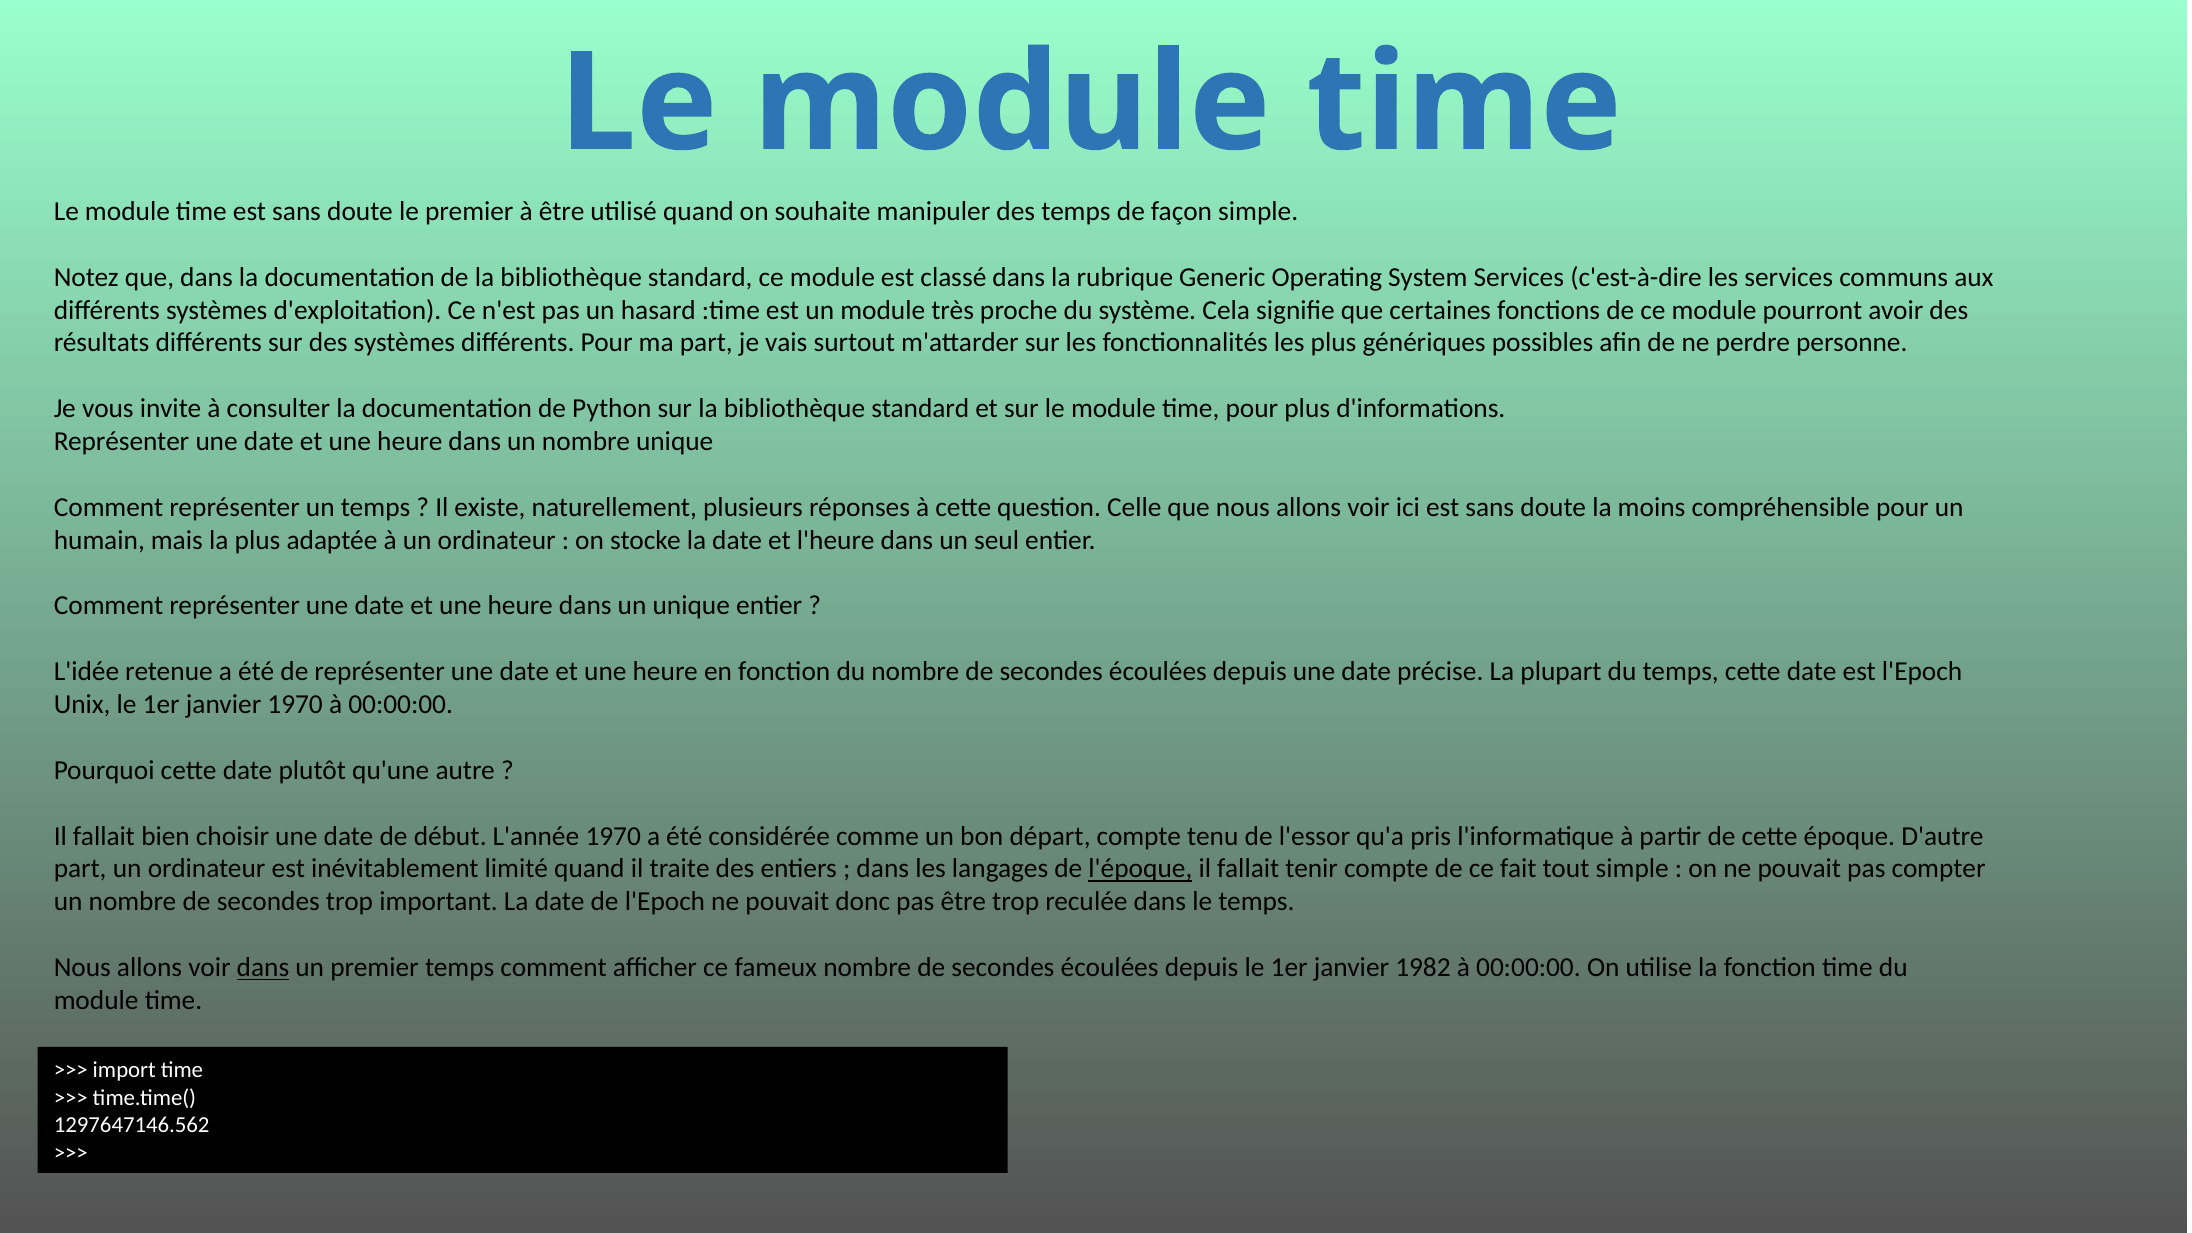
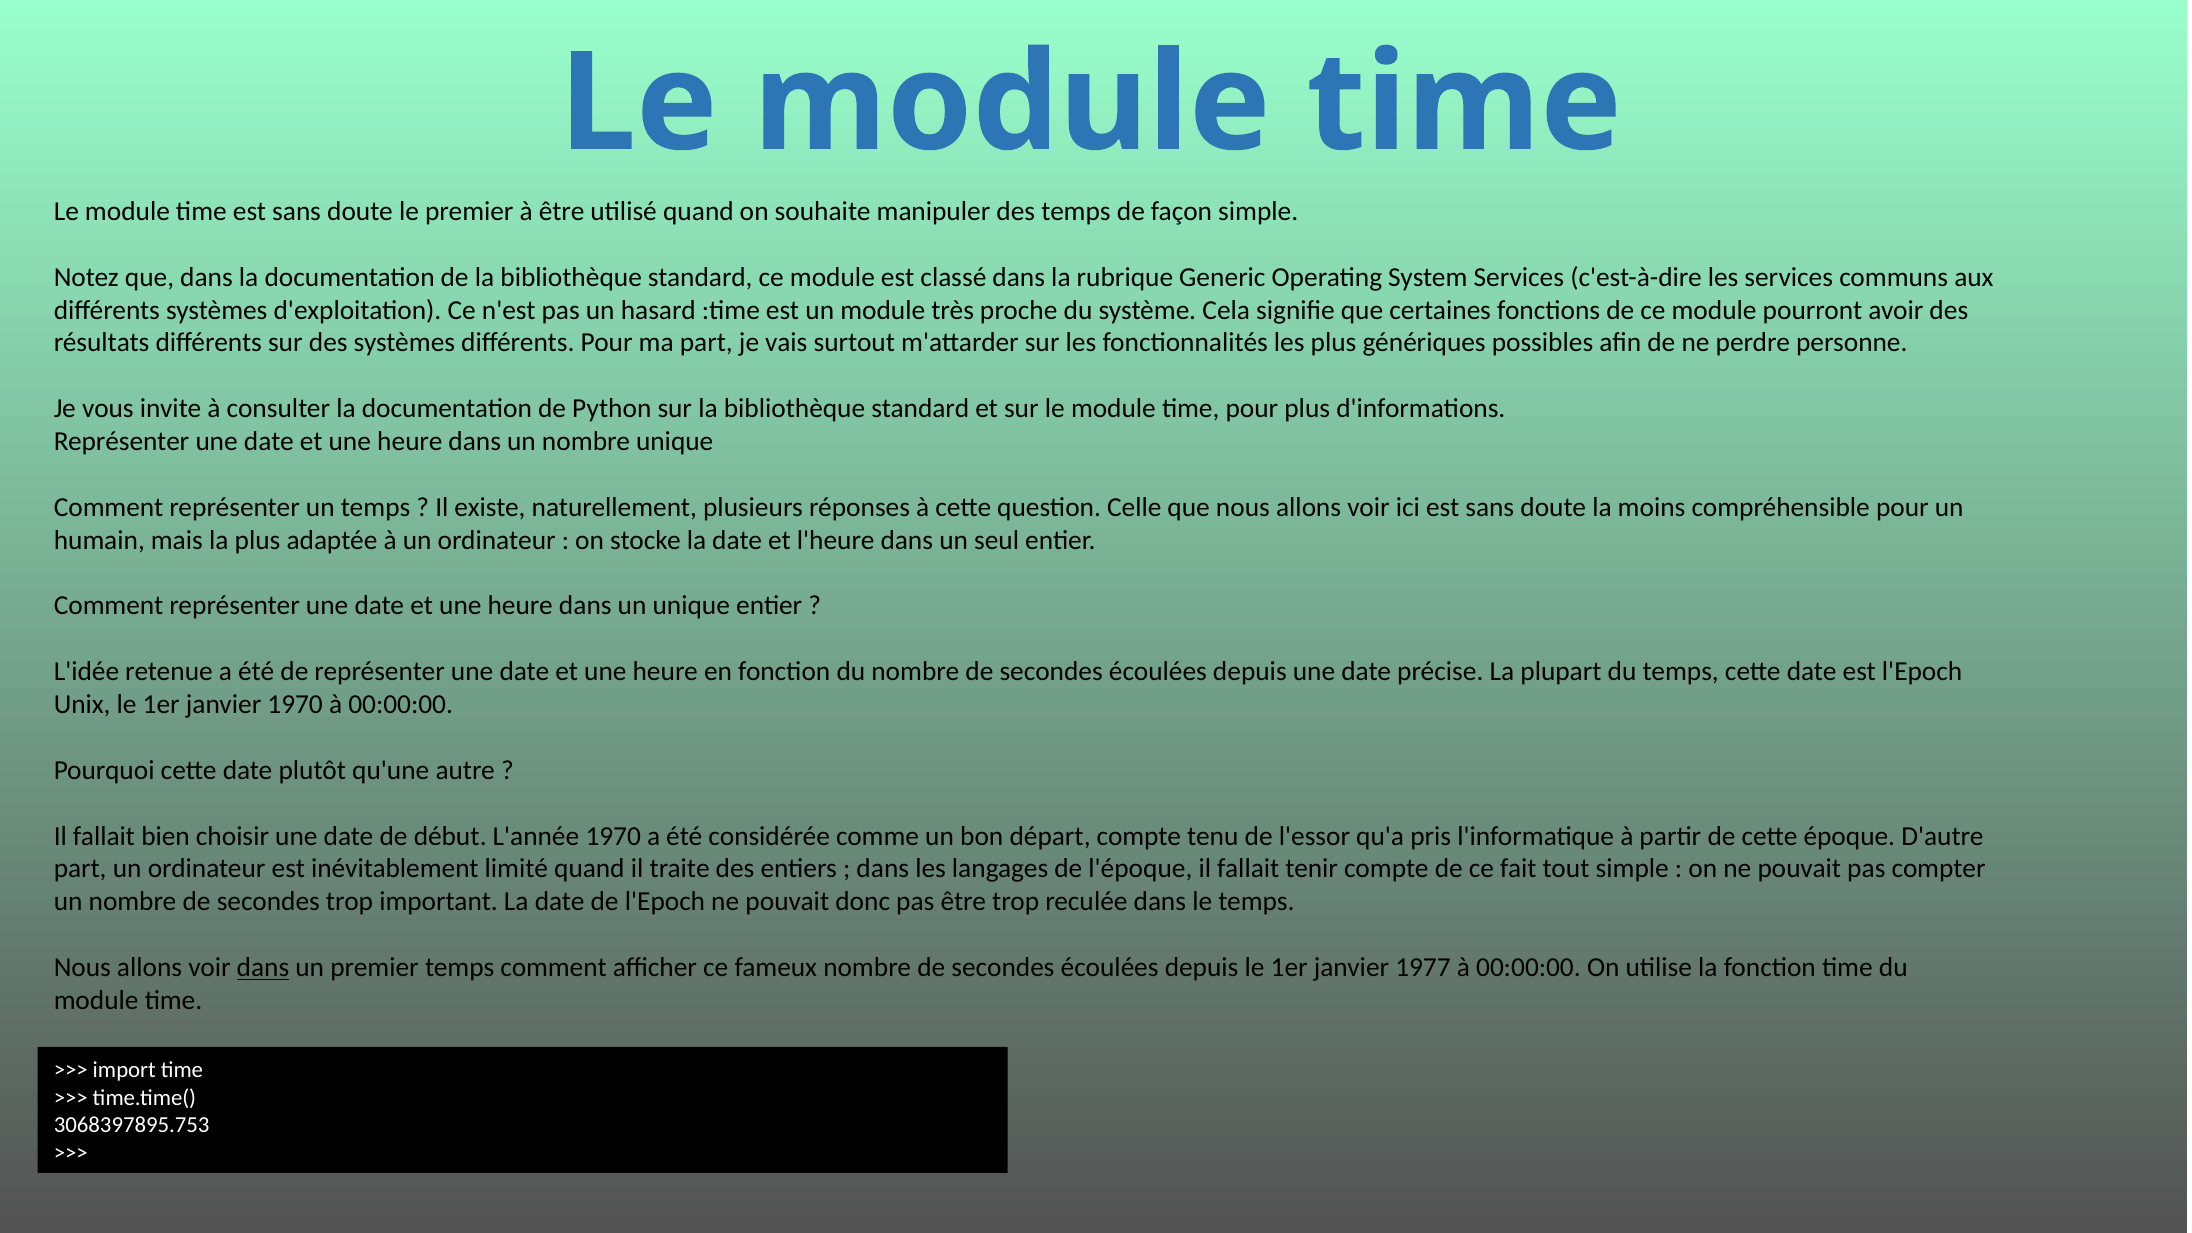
l'époque underline: present -> none
1982: 1982 -> 1977
1297647146.562: 1297647146.562 -> 3068397895.753
